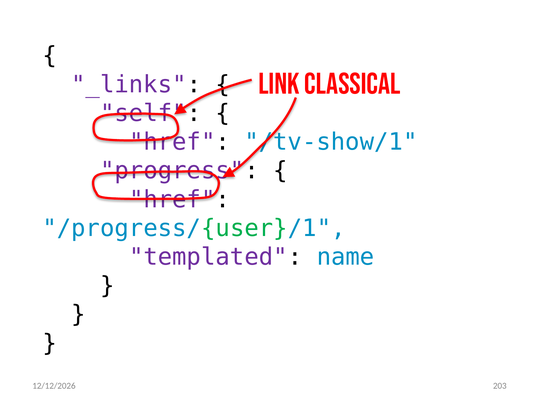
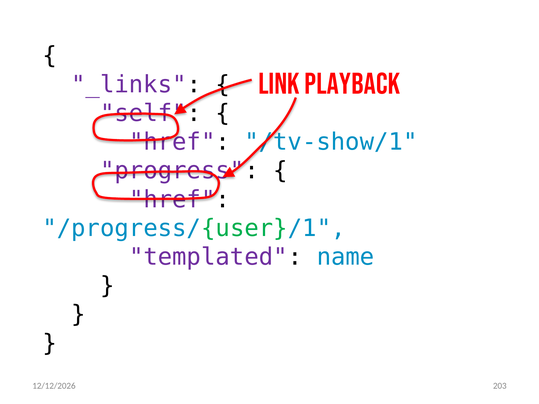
CLASSICAL: CLASSICAL -> PLAYBACK
